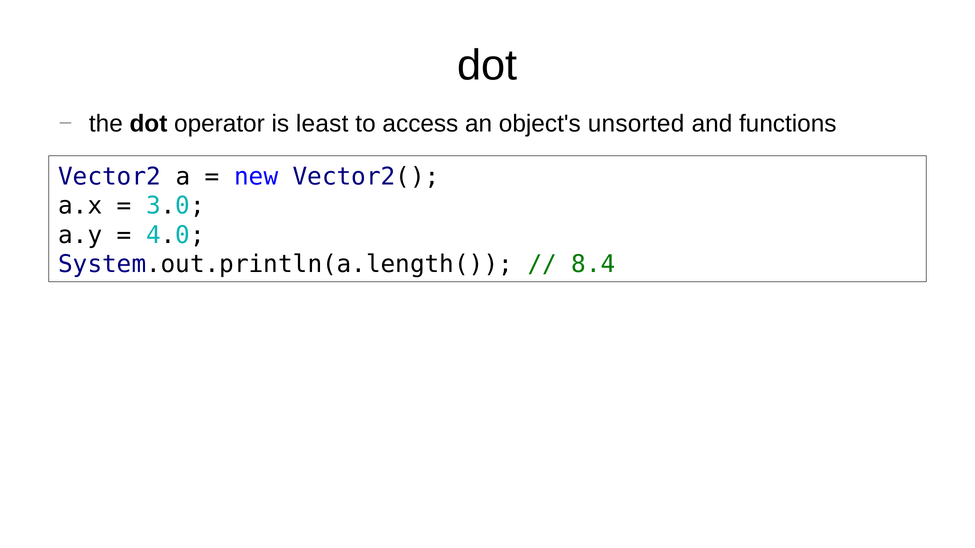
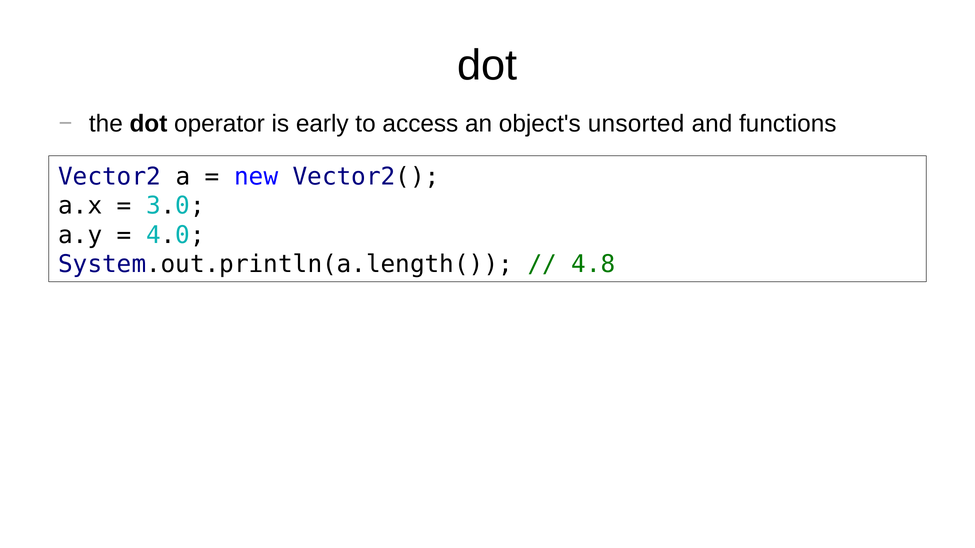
least: least -> early
8.4: 8.4 -> 4.8
